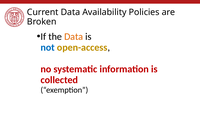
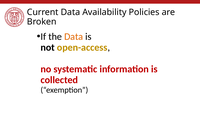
not colour: blue -> black
